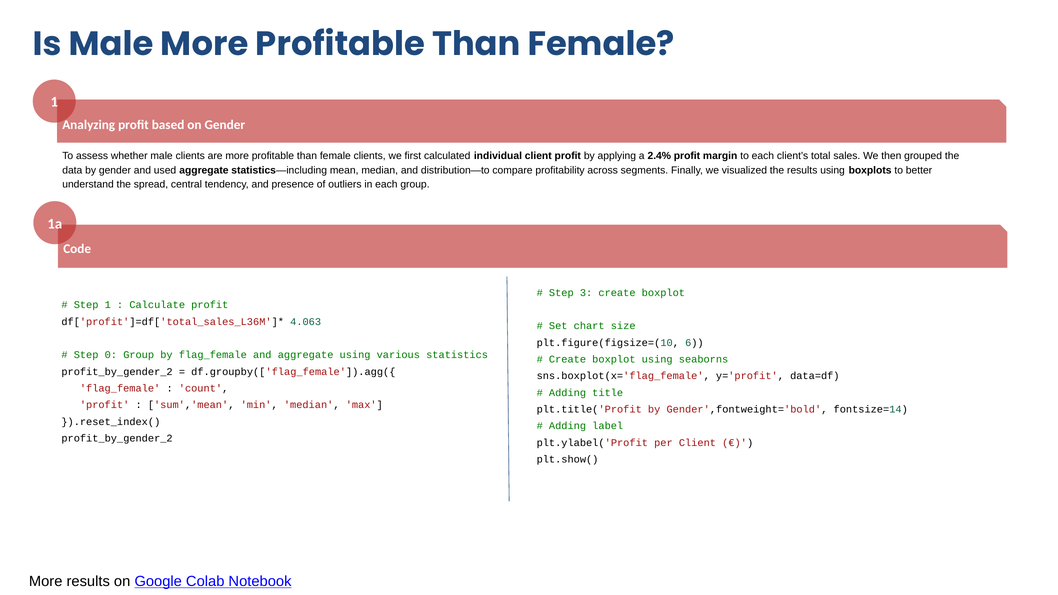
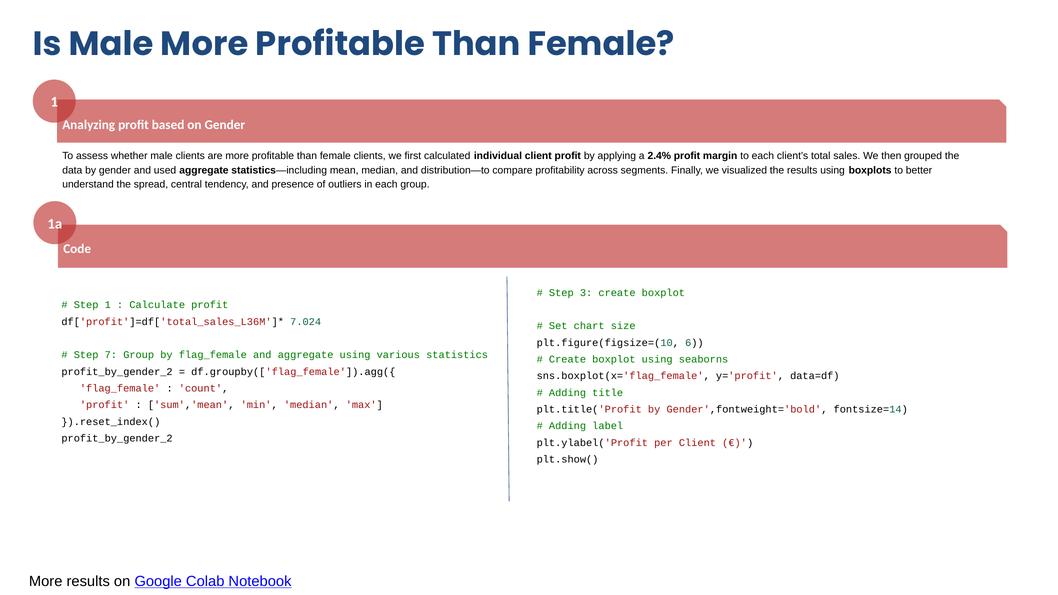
4.063: 4.063 -> 7.024
0: 0 -> 7
